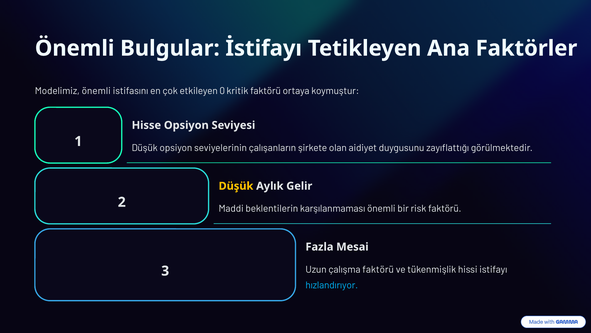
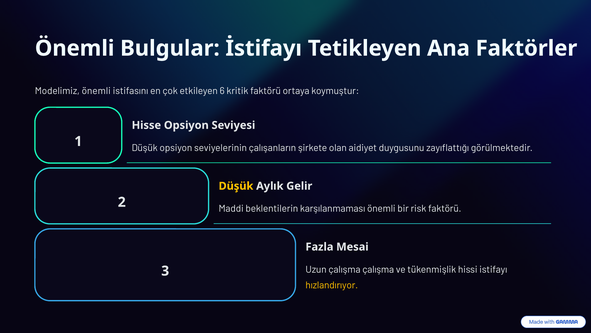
0: 0 -> 6
çalışma faktörü: faktörü -> çalışma
hızlandırıyor colour: light blue -> yellow
